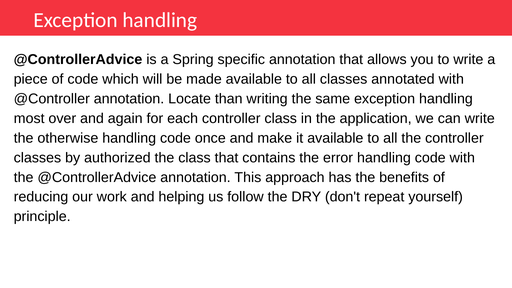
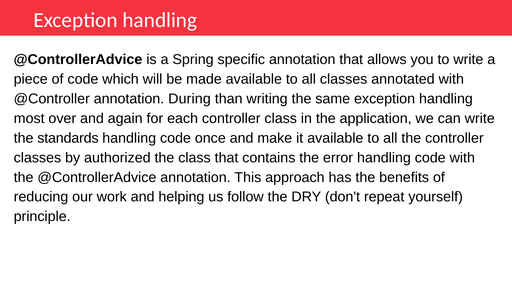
Locate: Locate -> During
otherwise: otherwise -> standards
